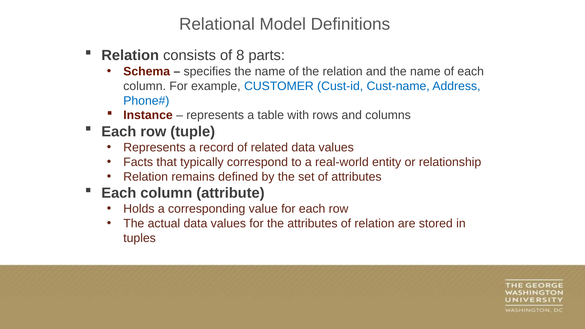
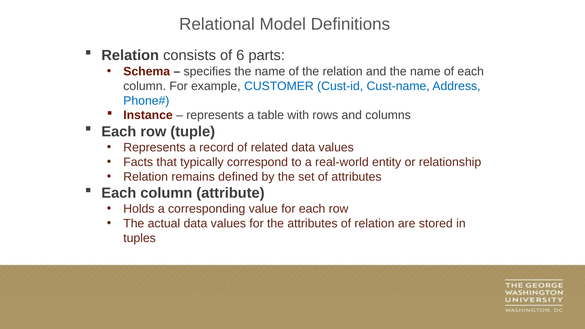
8: 8 -> 6
